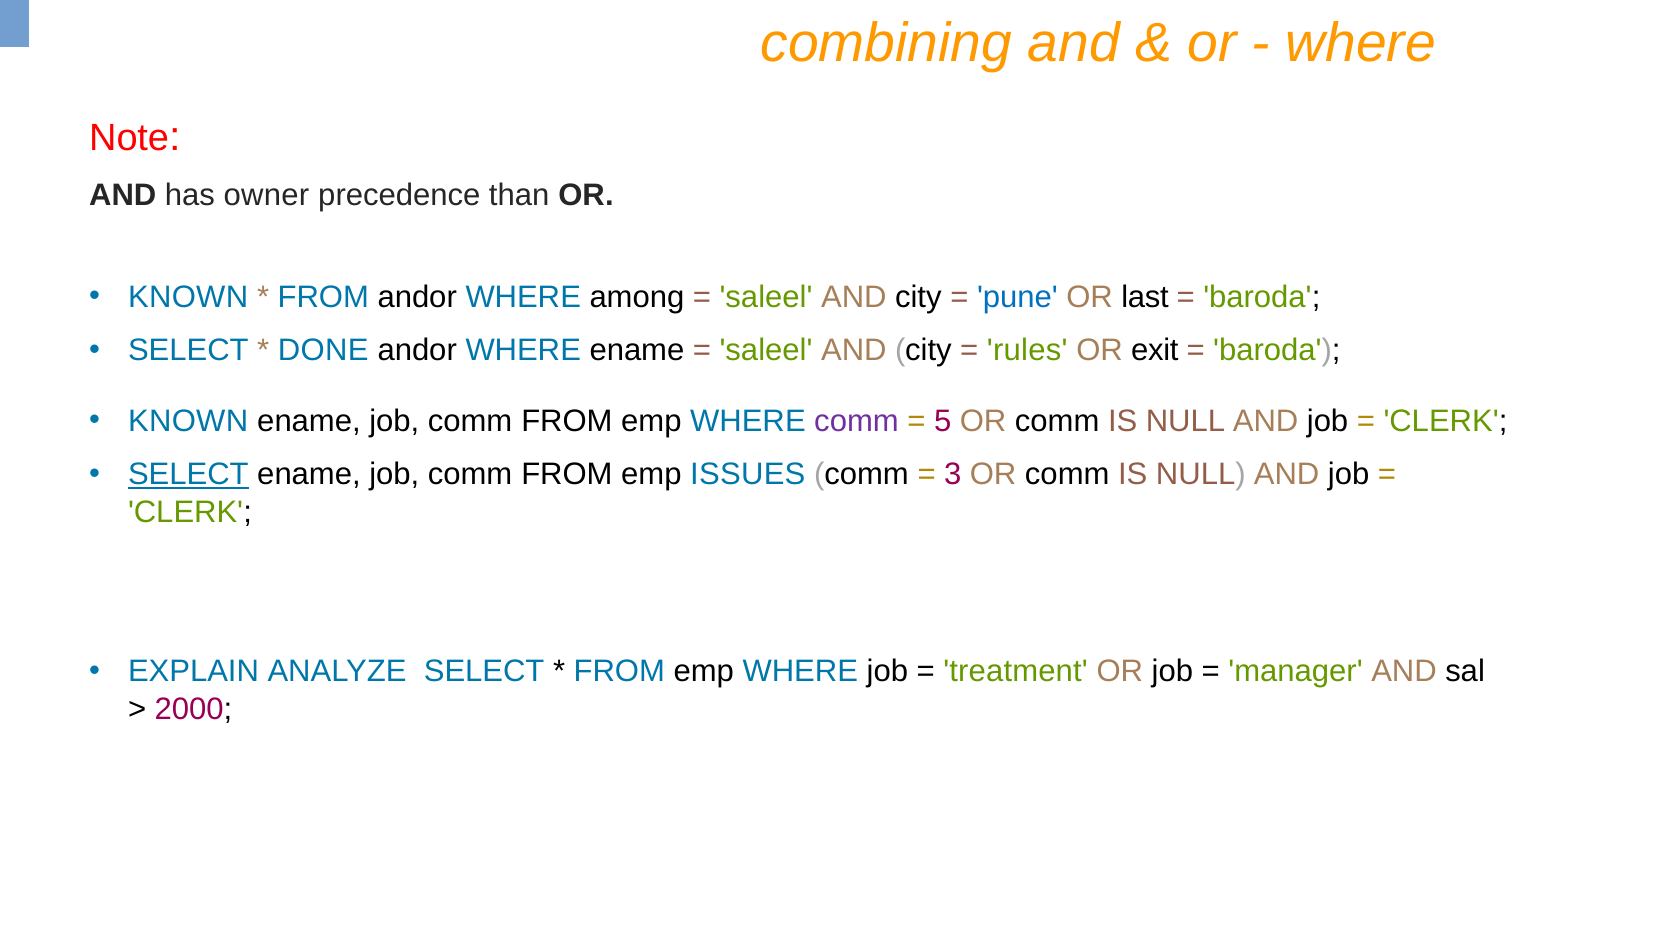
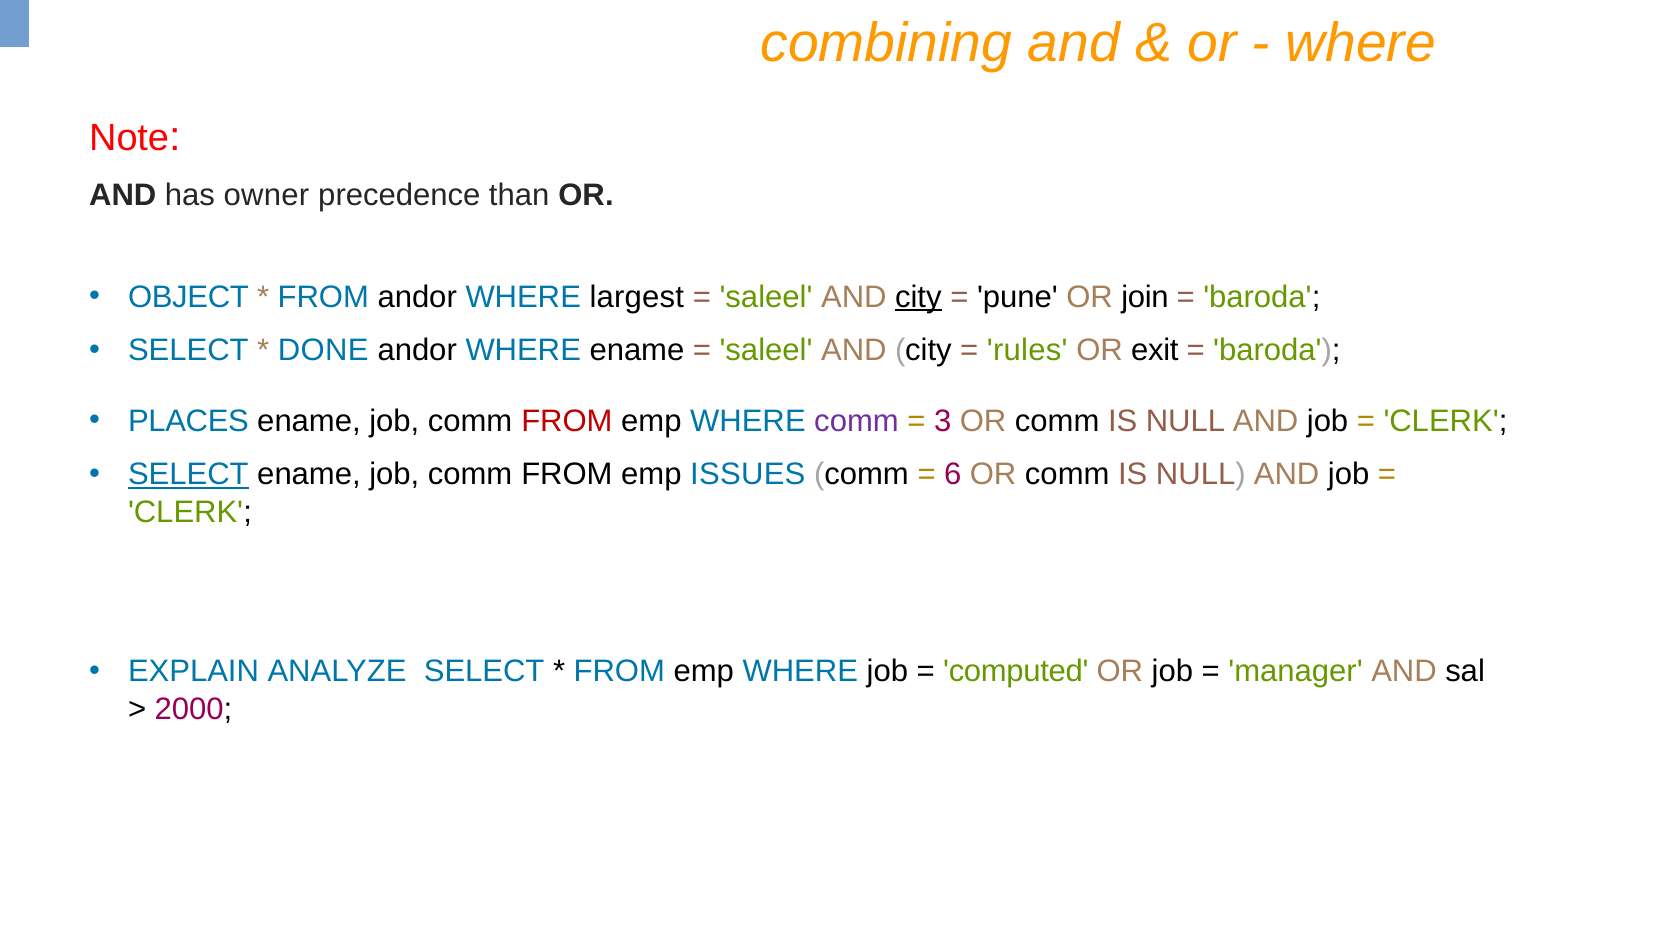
KNOWN at (188, 297): KNOWN -> OBJECT
among: among -> largest
city at (918, 297) underline: none -> present
pune colour: blue -> black
last: last -> join
KNOWN at (188, 421): KNOWN -> PLACES
FROM at (567, 421) colour: black -> red
5: 5 -> 3
3: 3 -> 6
treatment: treatment -> computed
